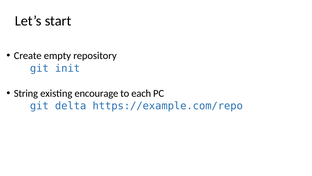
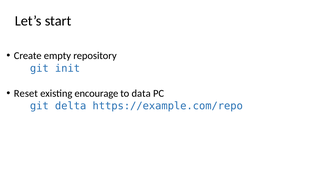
String: String -> Reset
each: each -> data
